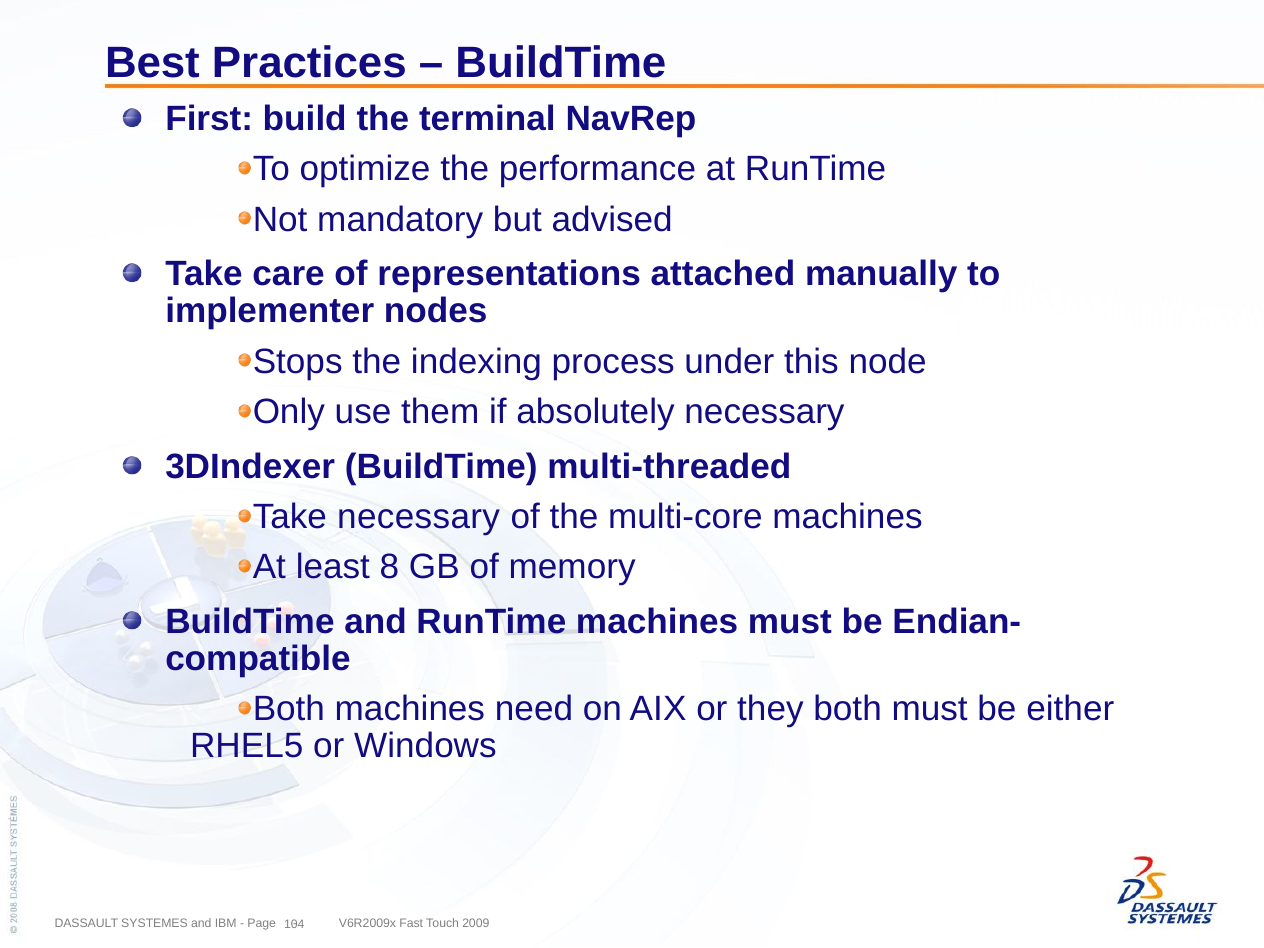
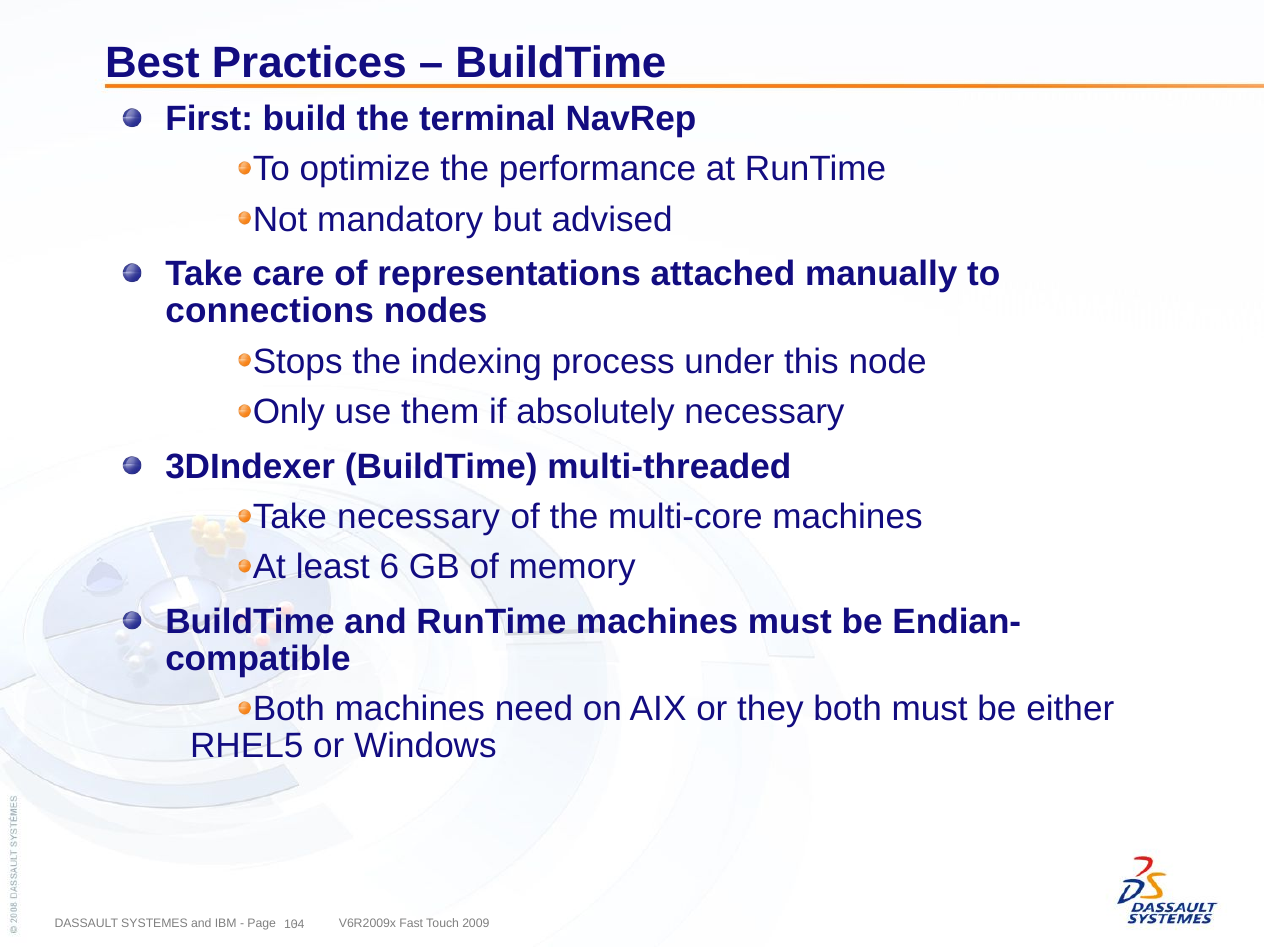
implementer: implementer -> connections
8: 8 -> 6
